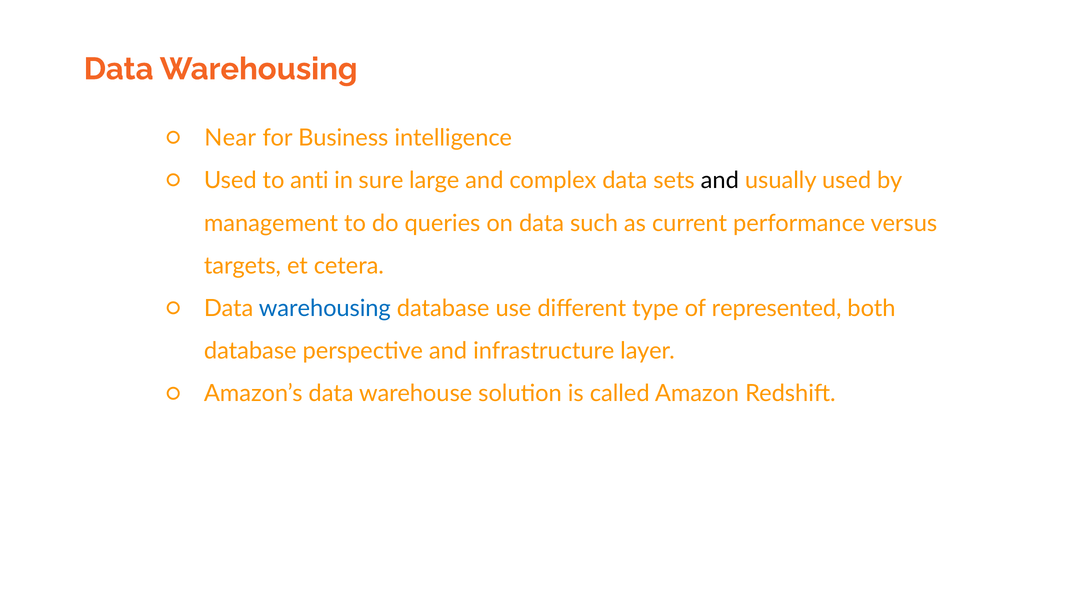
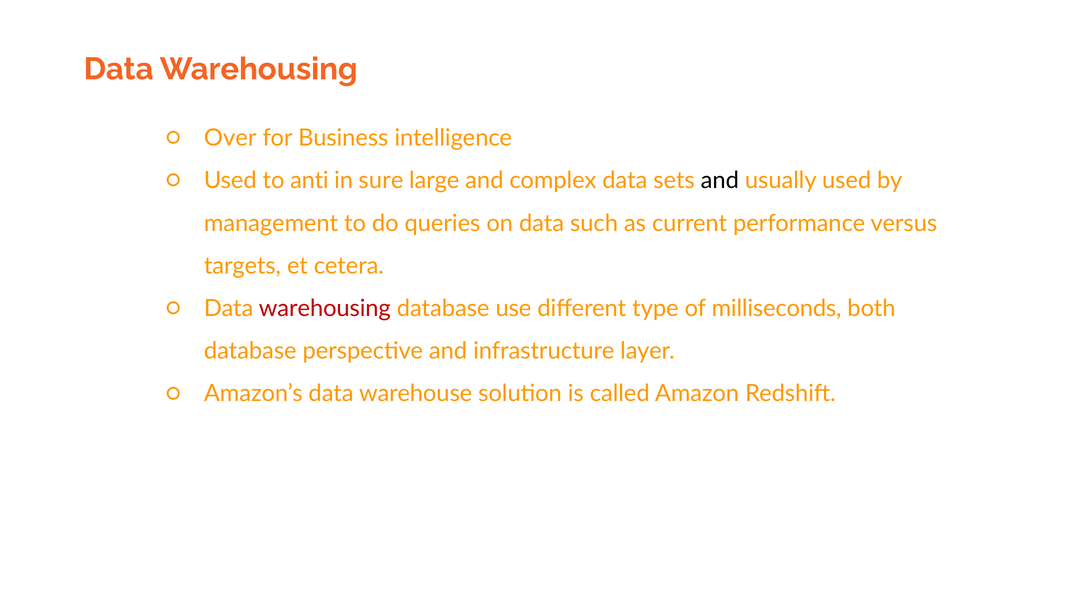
Near: Near -> Over
warehousing at (325, 309) colour: blue -> red
represented: represented -> milliseconds
